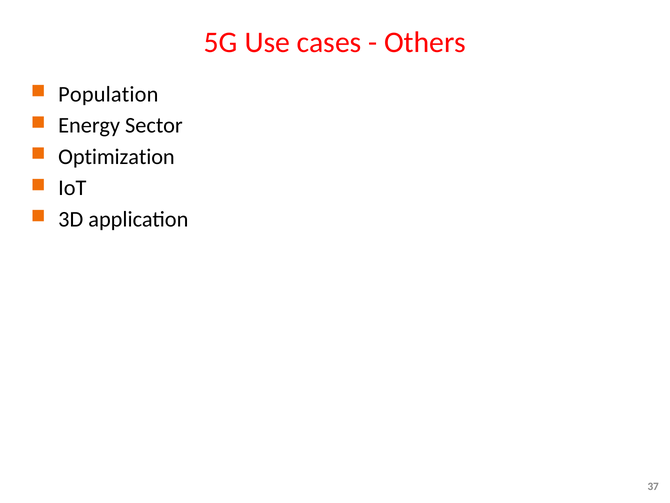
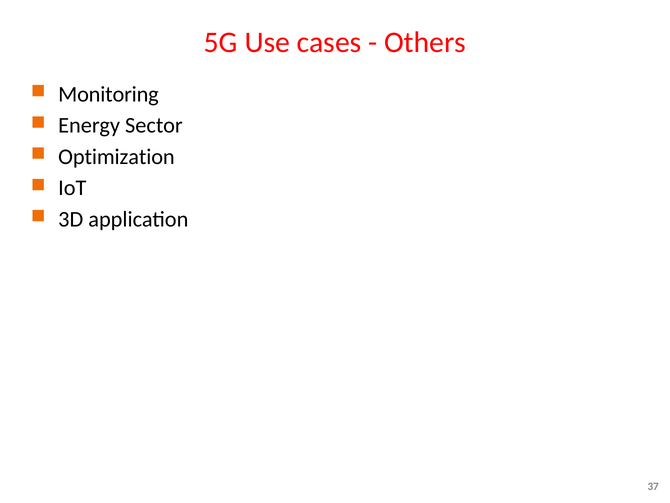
Population: Population -> Monitoring
